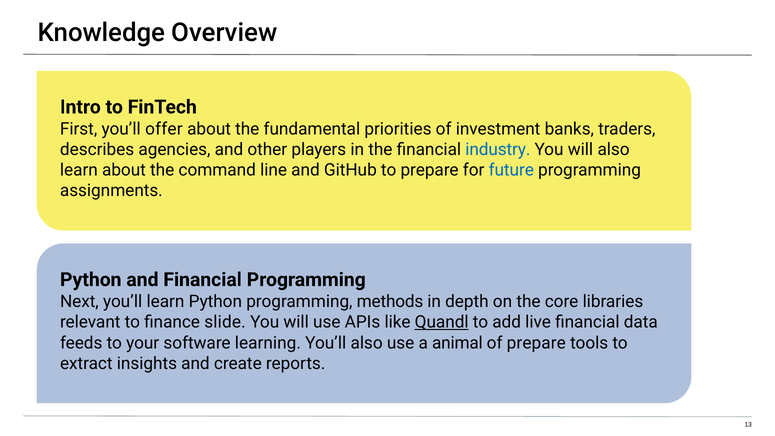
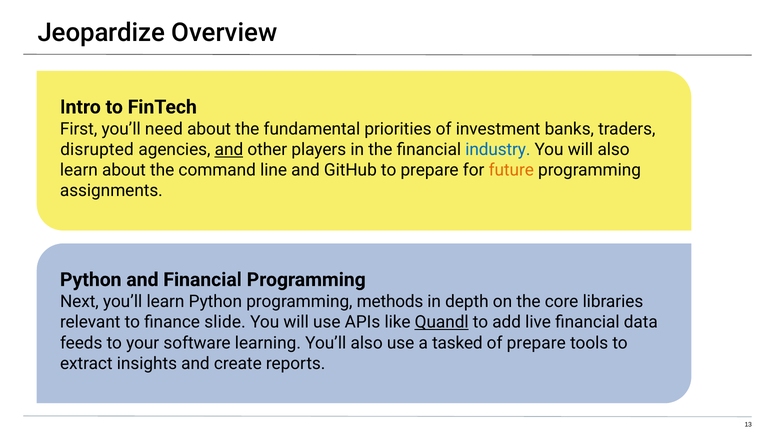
Knowledge: Knowledge -> Jeopardize
offer: offer -> need
describes: describes -> disrupted
and at (229, 149) underline: none -> present
future colour: blue -> orange
animal: animal -> tasked
